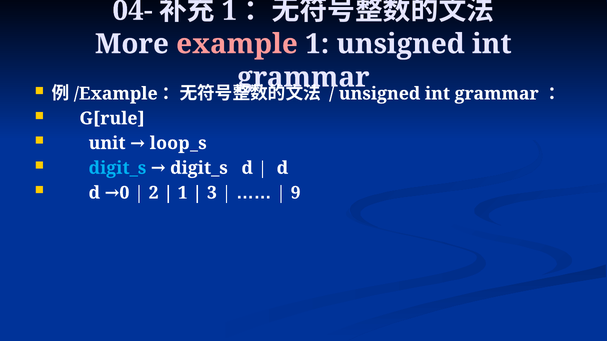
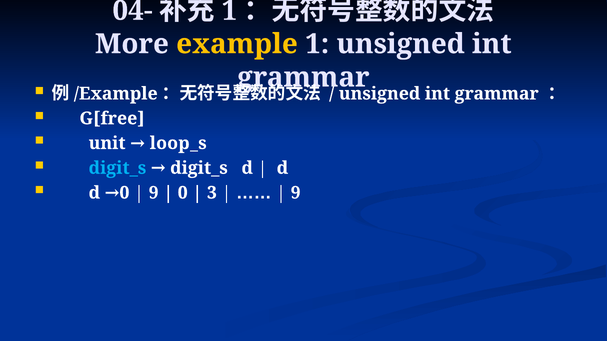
example colour: pink -> yellow
G[rule: G[rule -> G[free
2 at (154, 193): 2 -> 9
1 at (183, 193): 1 -> 0
